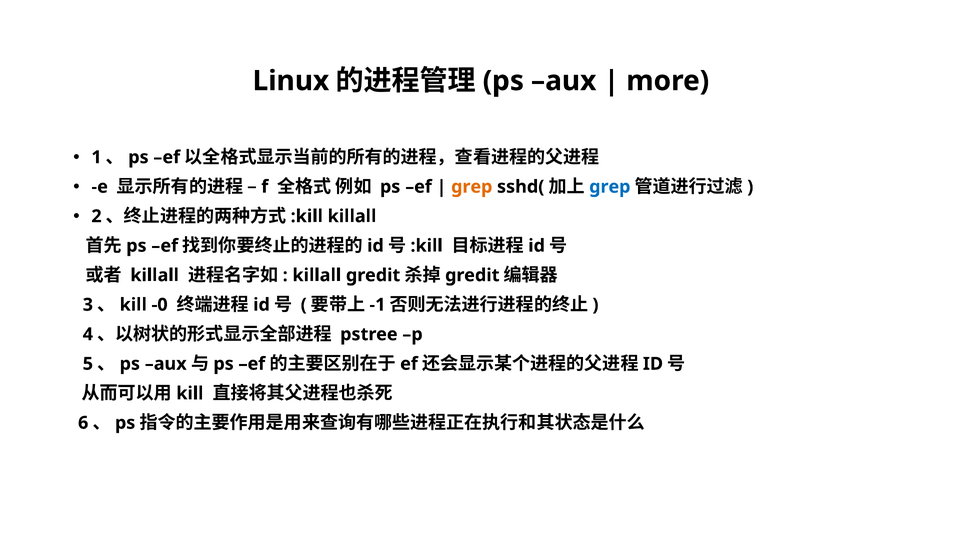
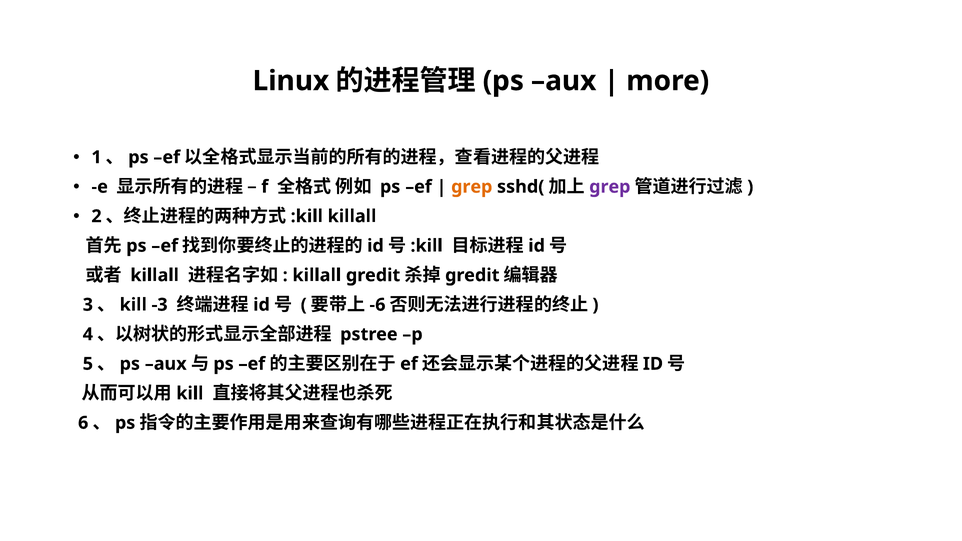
grep at (610, 187) colour: blue -> purple
-0: -0 -> -3
-1: -1 -> -6
